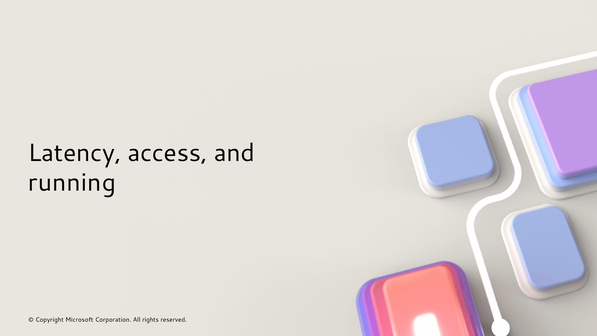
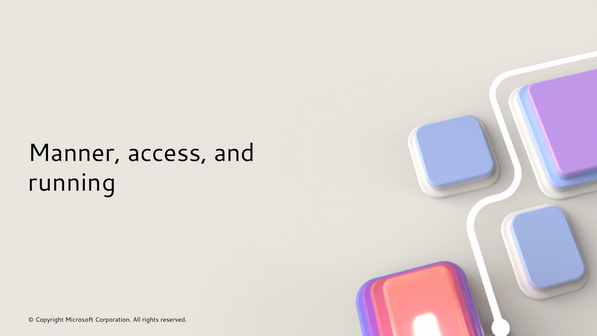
Latency: Latency -> Manner
